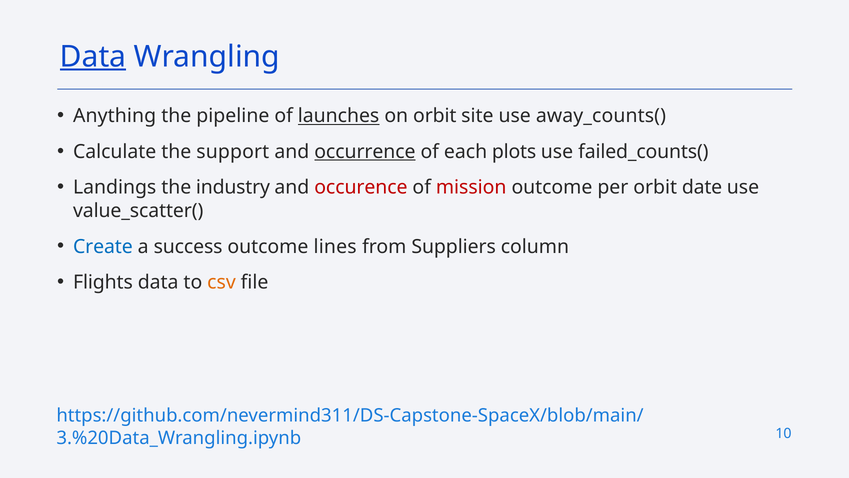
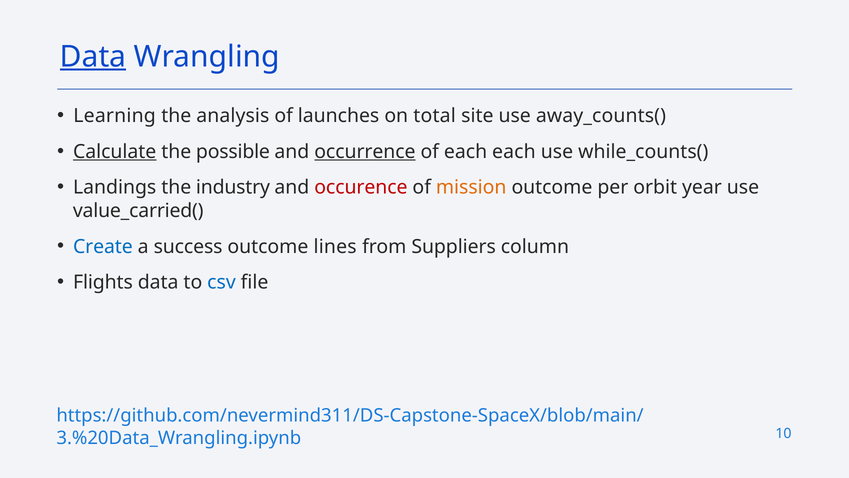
Anything: Anything -> Learning
pipeline: pipeline -> analysis
launches underline: present -> none
on orbit: orbit -> total
Calculate underline: none -> present
support: support -> possible
each plots: plots -> each
failed_counts(: failed_counts( -> while_counts(
mission colour: red -> orange
date: date -> year
value_scatter(: value_scatter( -> value_carried(
csv colour: orange -> blue
